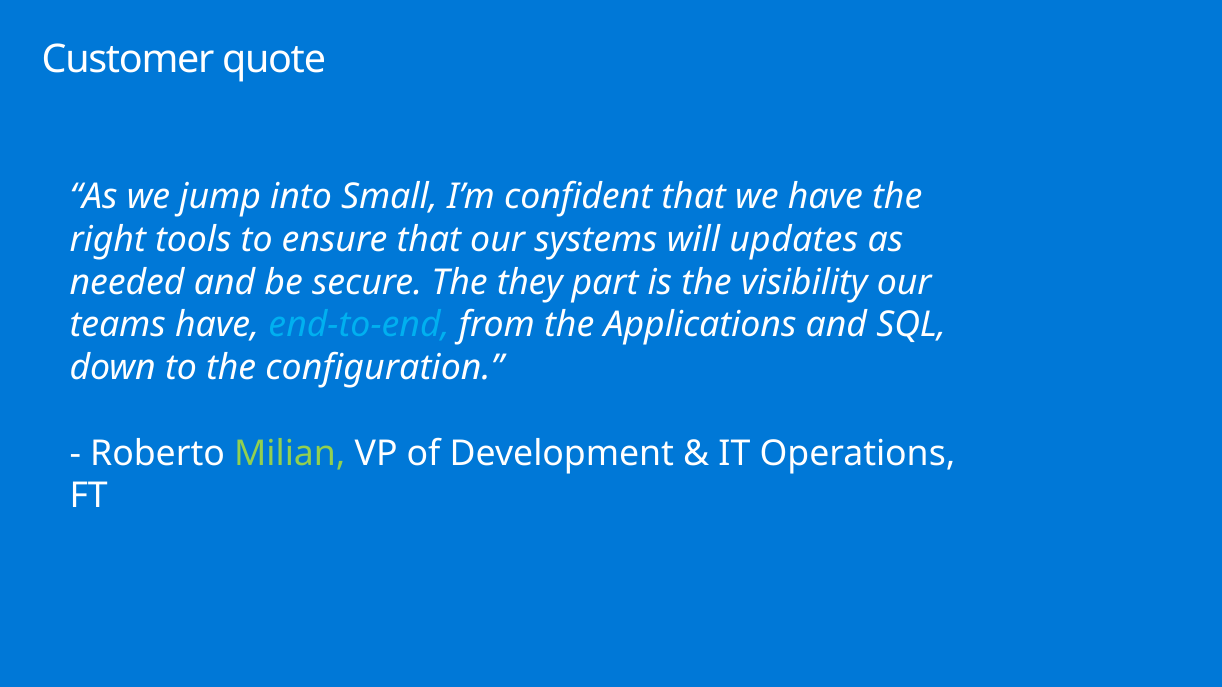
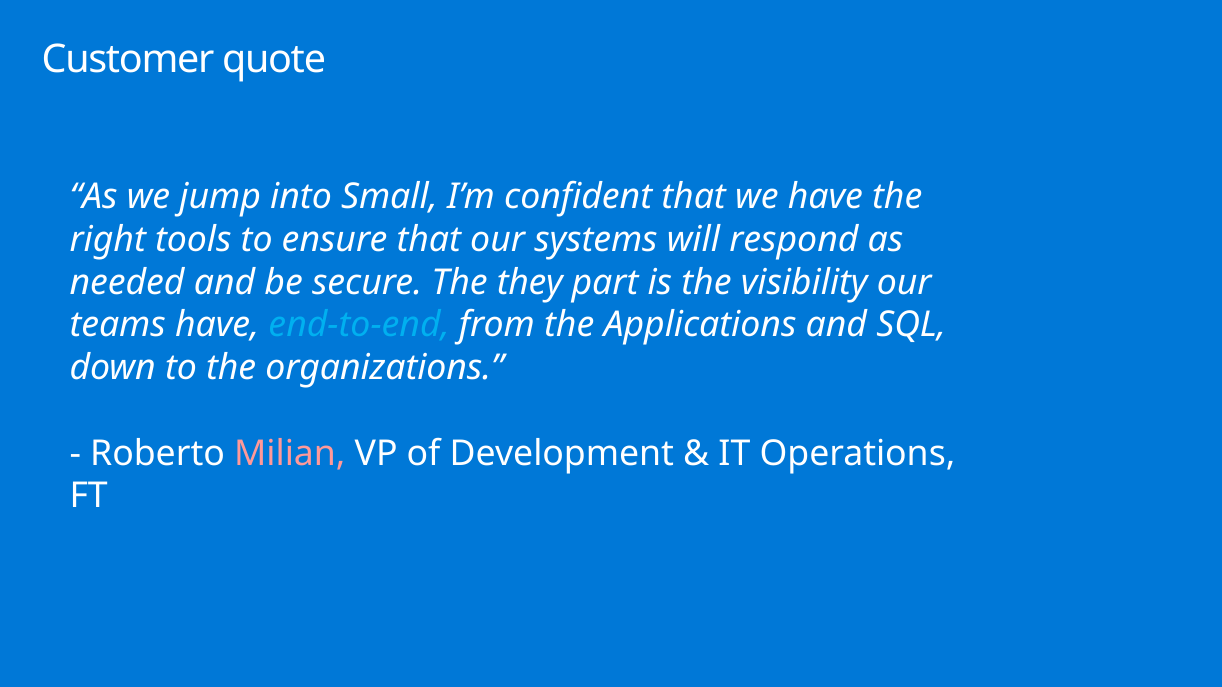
updates: updates -> respond
configuration: configuration -> organizations
Milian colour: light green -> pink
